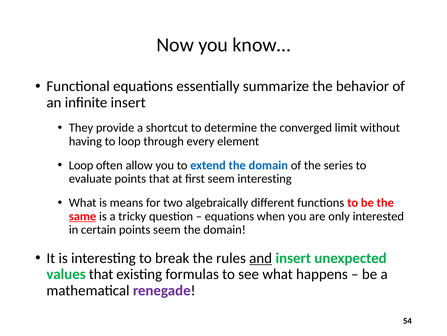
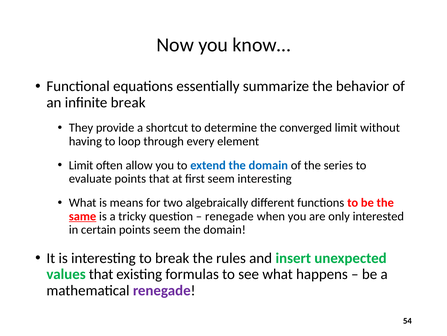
infinite insert: insert -> break
Loop at (81, 165): Loop -> Limit
equations at (229, 216): equations -> renegade
and underline: present -> none
